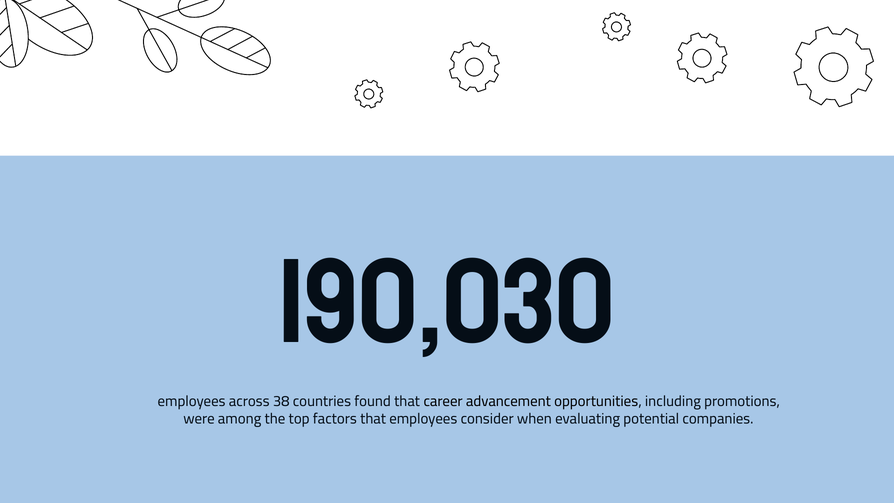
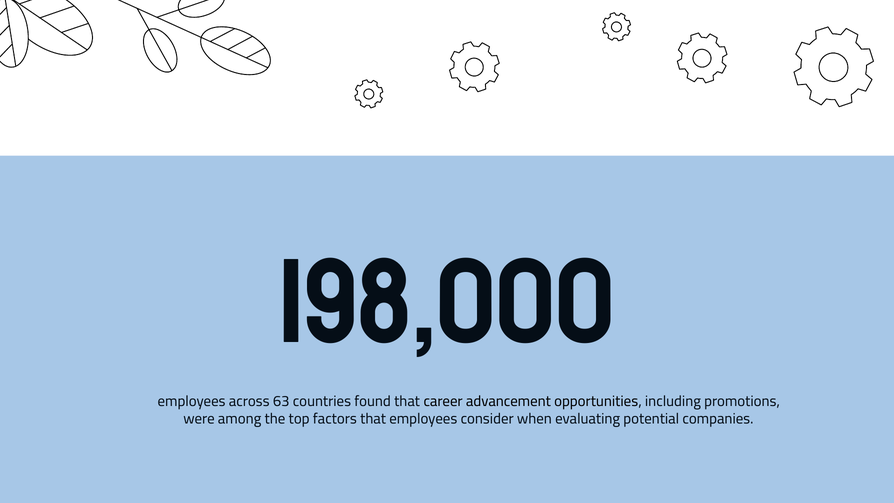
190,030: 190,030 -> 198,000
38: 38 -> 63
